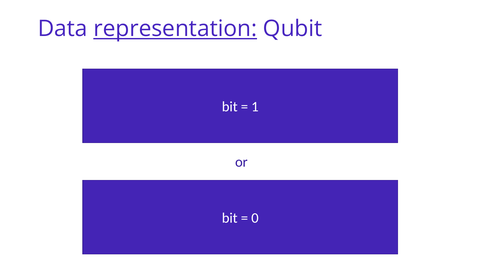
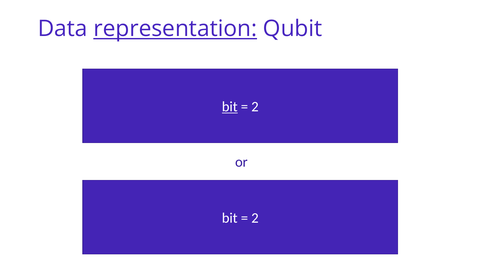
bit at (230, 107) underline: none -> present
1 at (255, 107): 1 -> 2
0 at (255, 218): 0 -> 2
